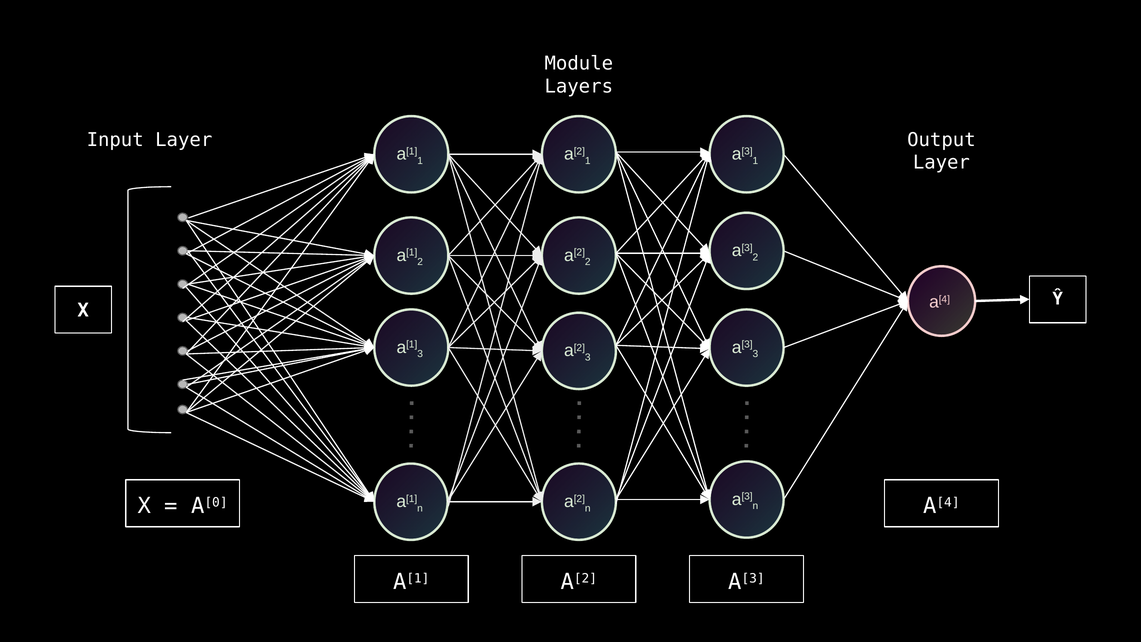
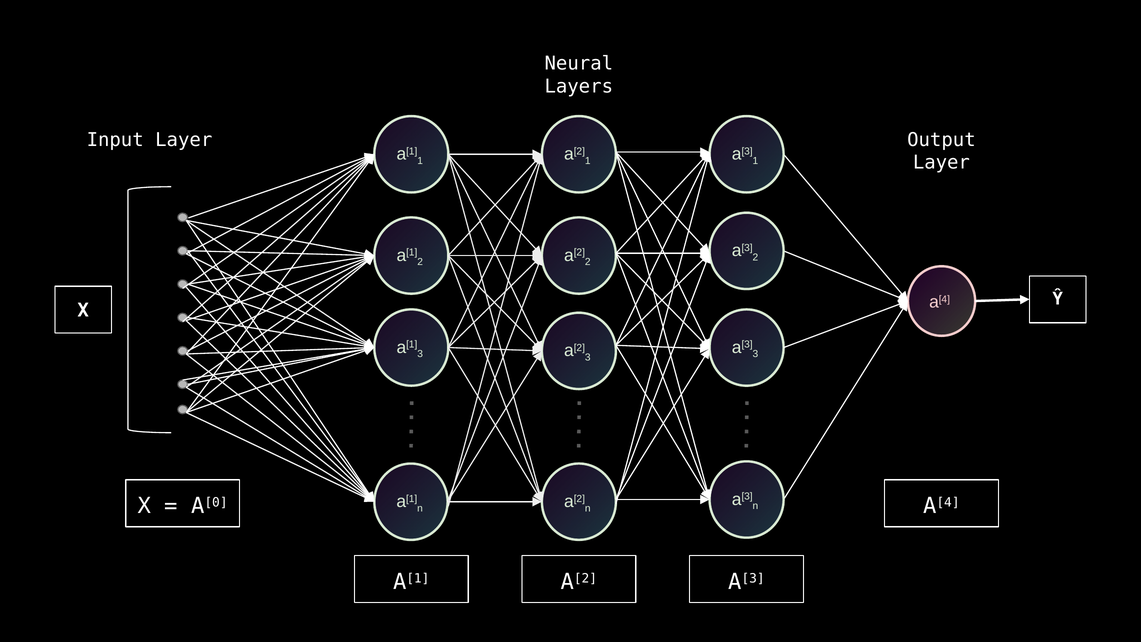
Module: Module -> Neural
